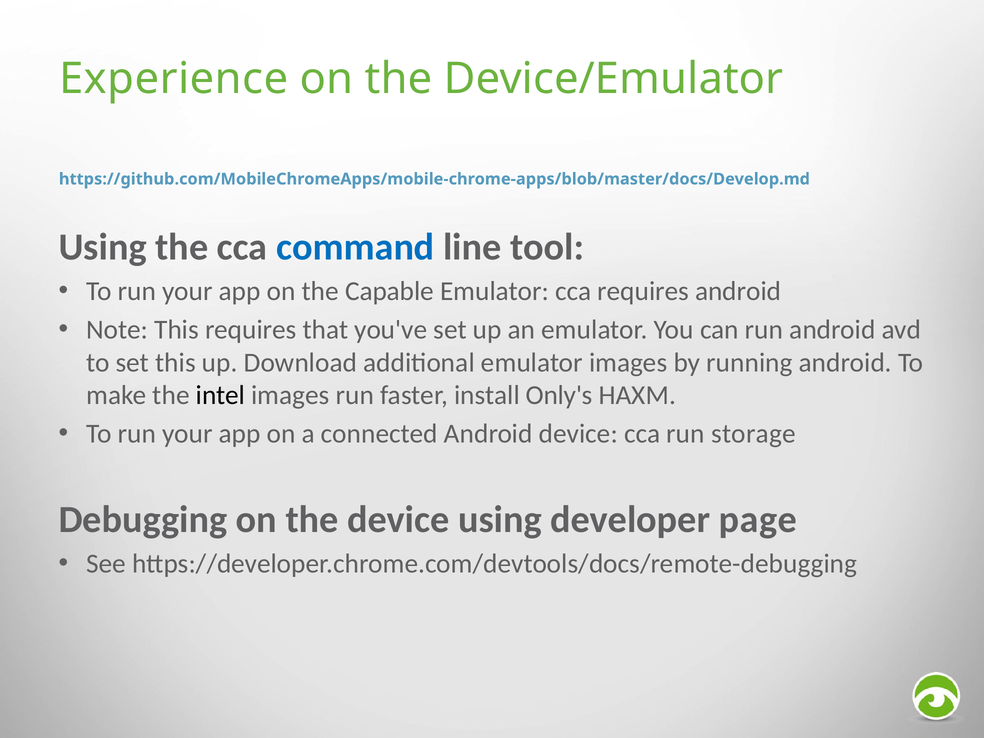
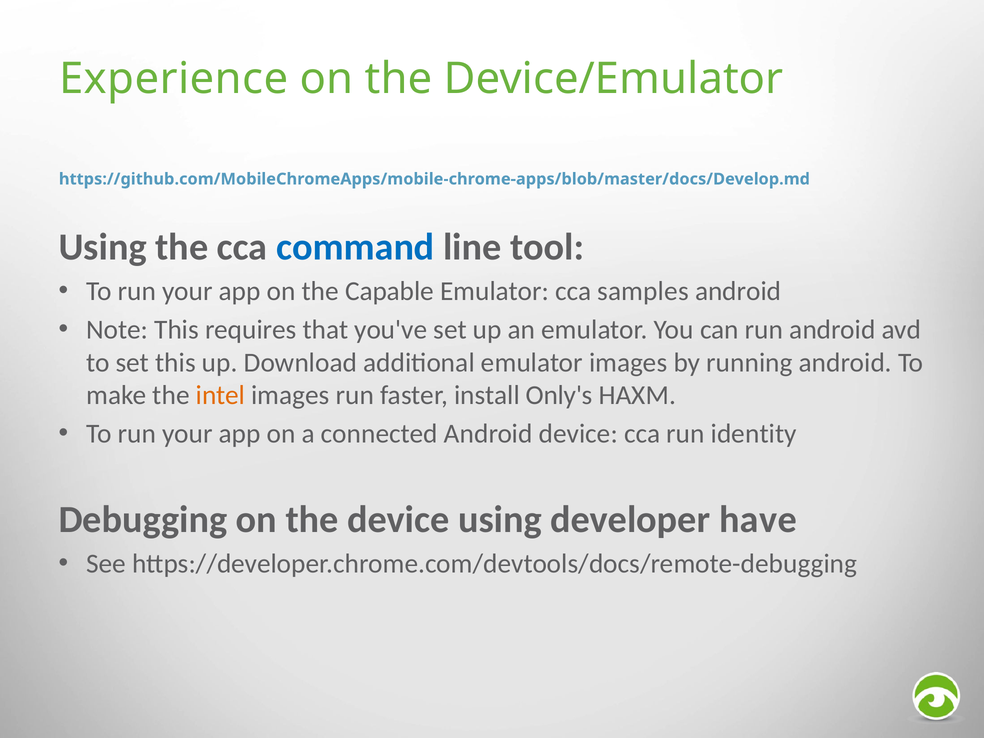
cca requires: requires -> samples
intel colour: black -> orange
storage: storage -> identity
page: page -> have
